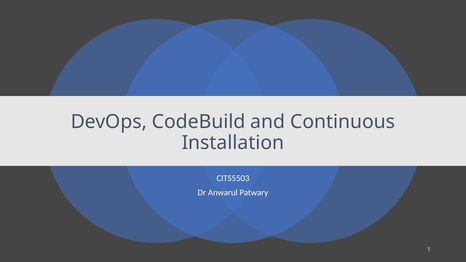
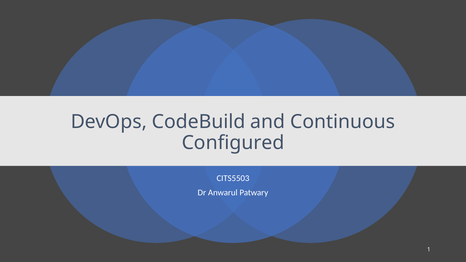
Installation: Installation -> Configured
